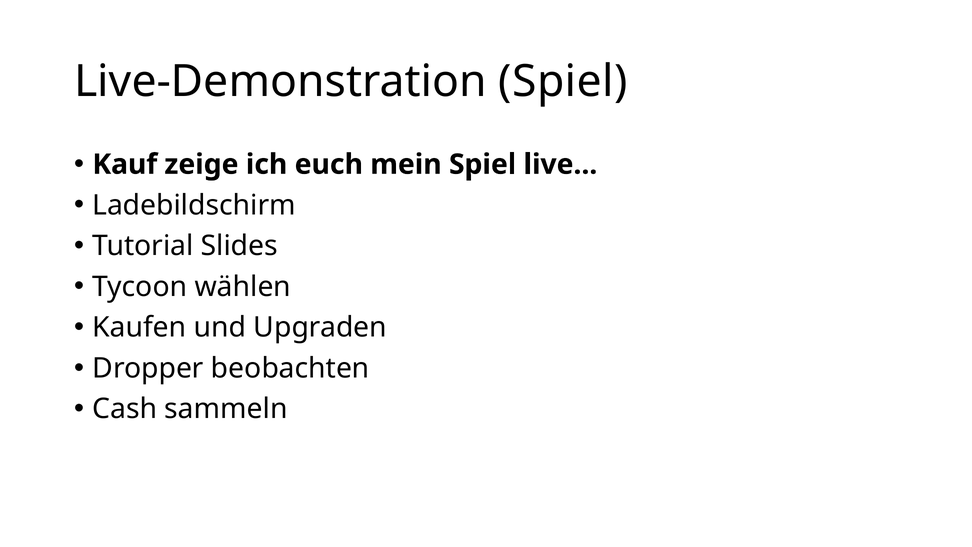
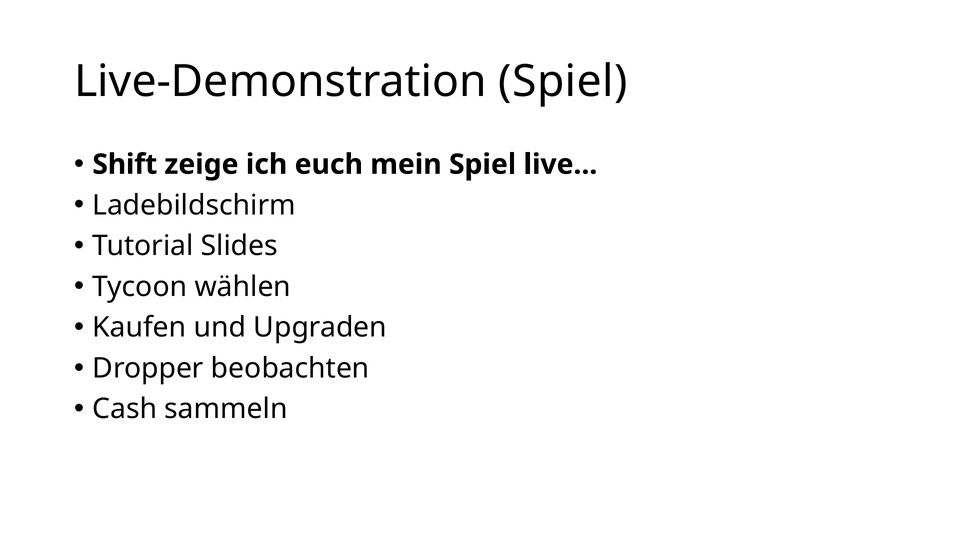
Kauf: Kauf -> Shift
